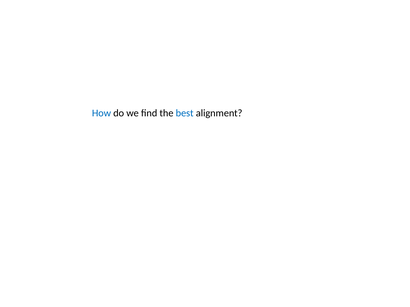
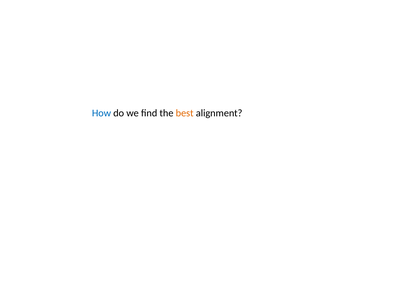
best colour: blue -> orange
